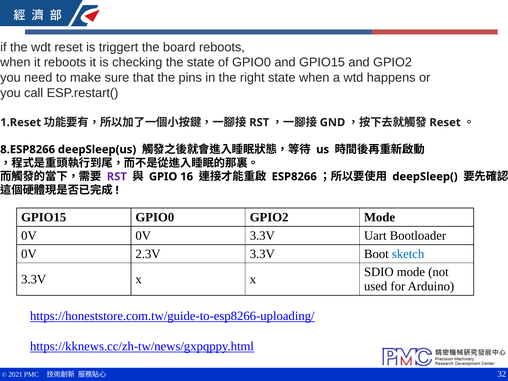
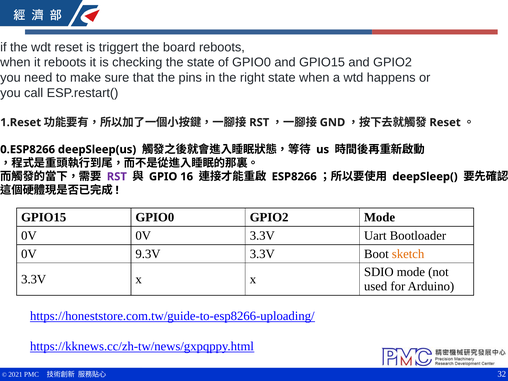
8.ESP8266: 8.ESP8266 -> 0.ESP8266
2.3V: 2.3V -> 9.3V
sketch colour: blue -> orange
